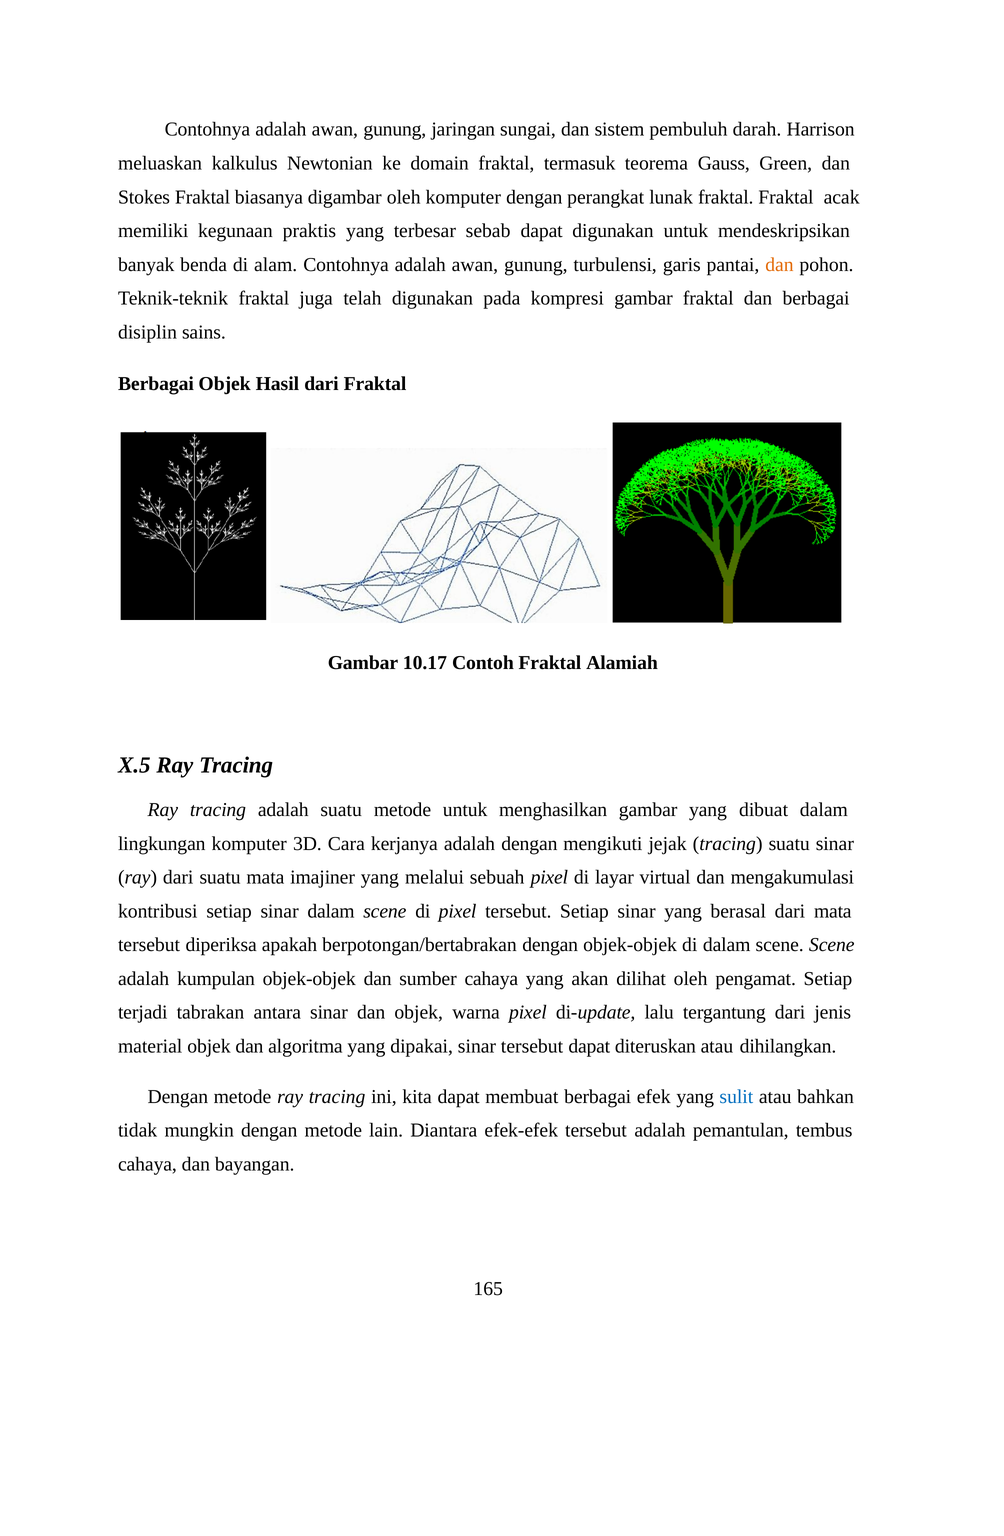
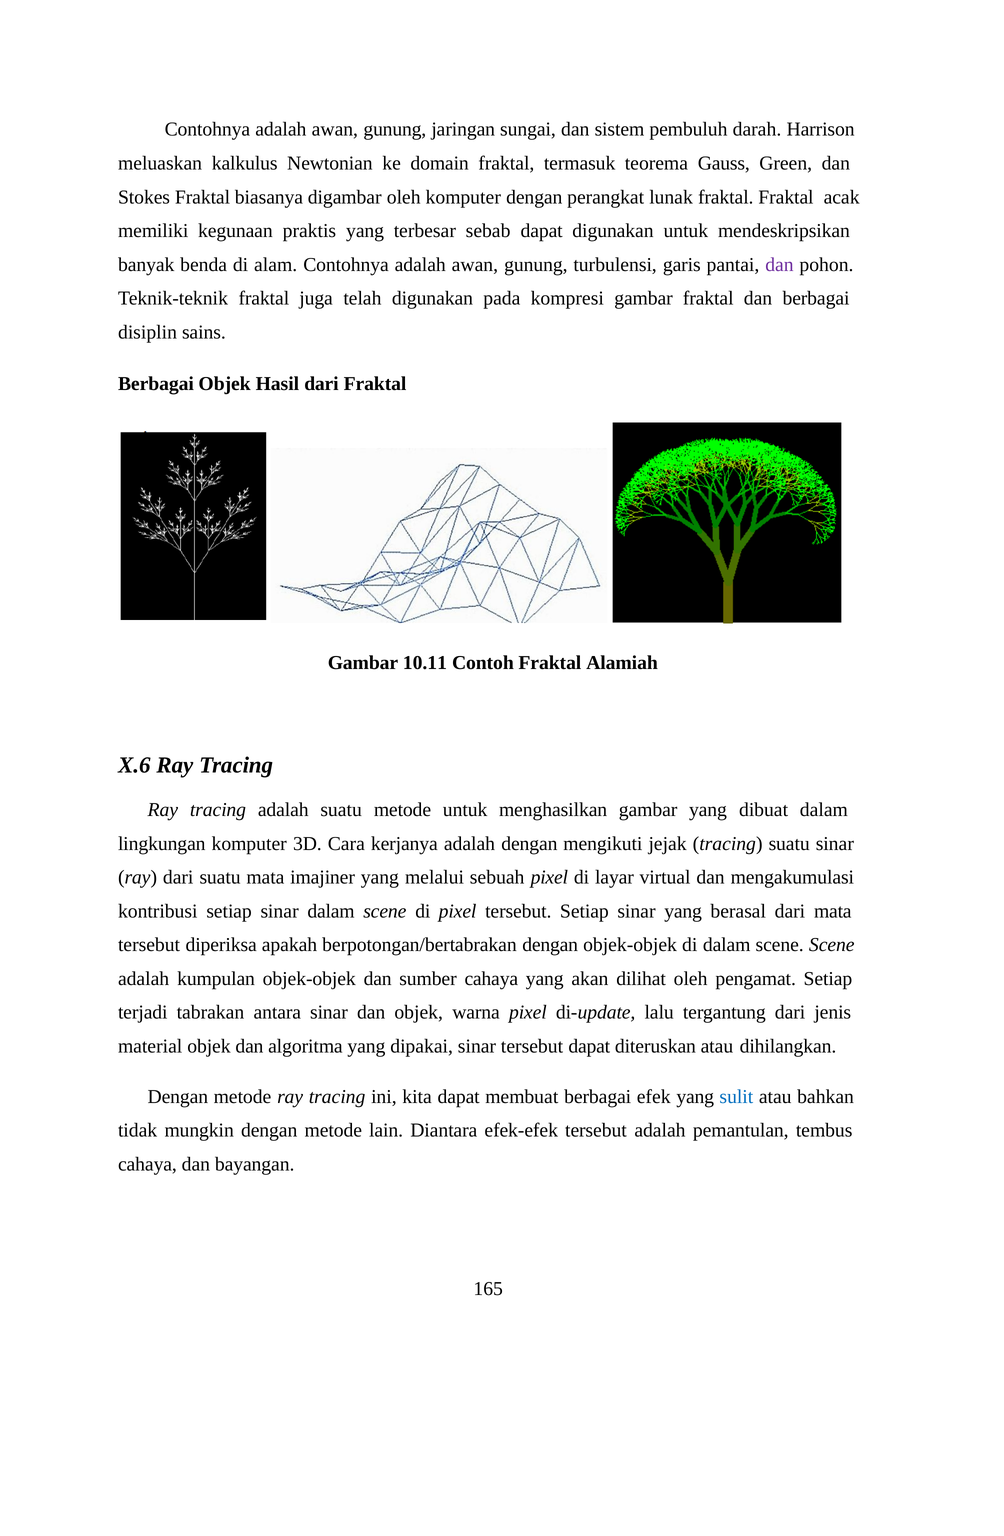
dan at (779, 264) colour: orange -> purple
10.17: 10.17 -> 10.11
X.5: X.5 -> X.6
